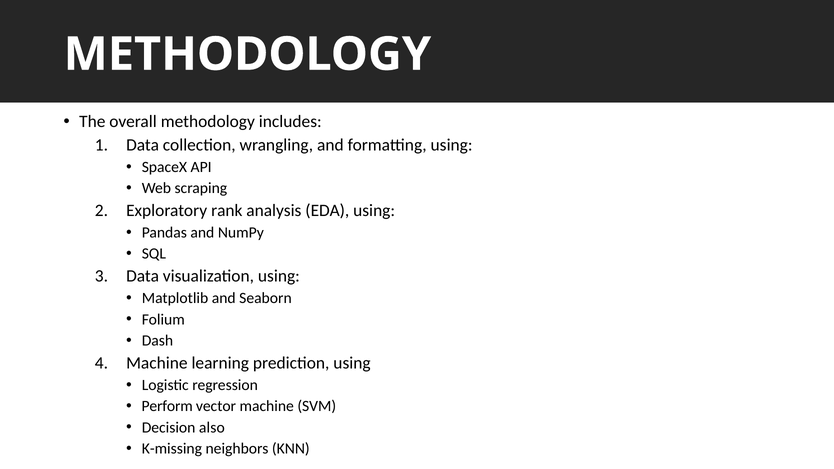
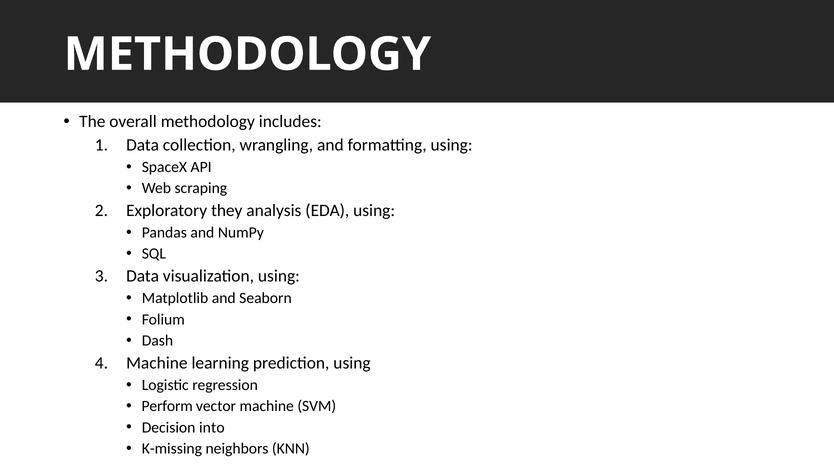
rank: rank -> they
also: also -> into
